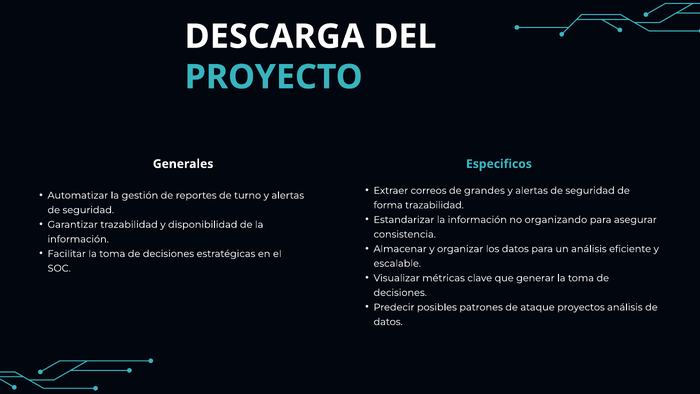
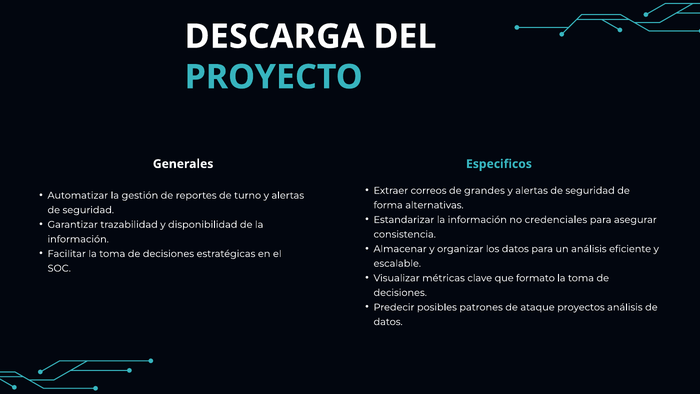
forma trazabilidad: trazabilidad -> alternativas
organizando: organizando -> credenciales
generar: generar -> formato
